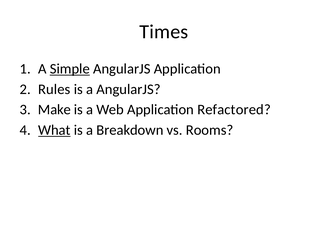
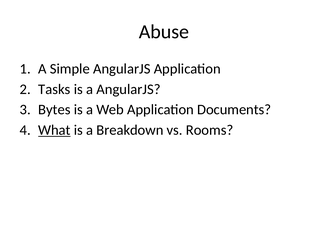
Times: Times -> Abuse
Simple underline: present -> none
Rules: Rules -> Tasks
Make: Make -> Bytes
Refactored: Refactored -> Documents
